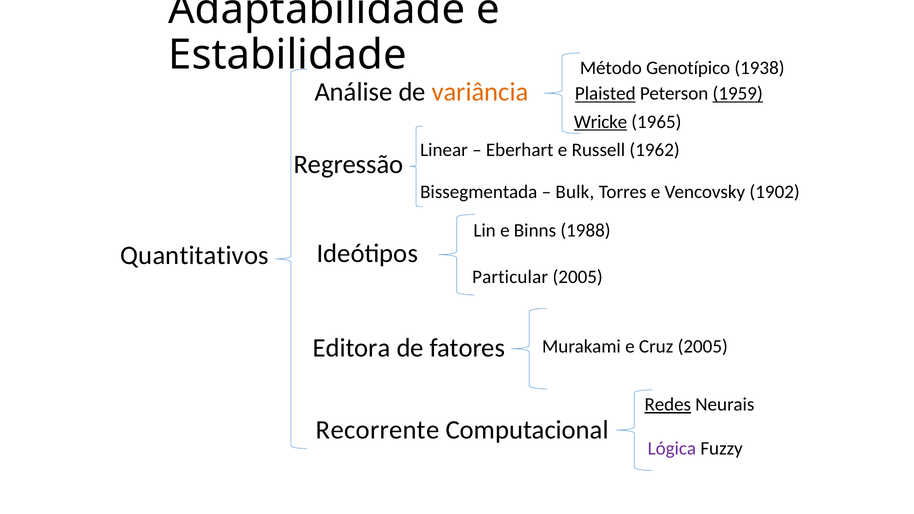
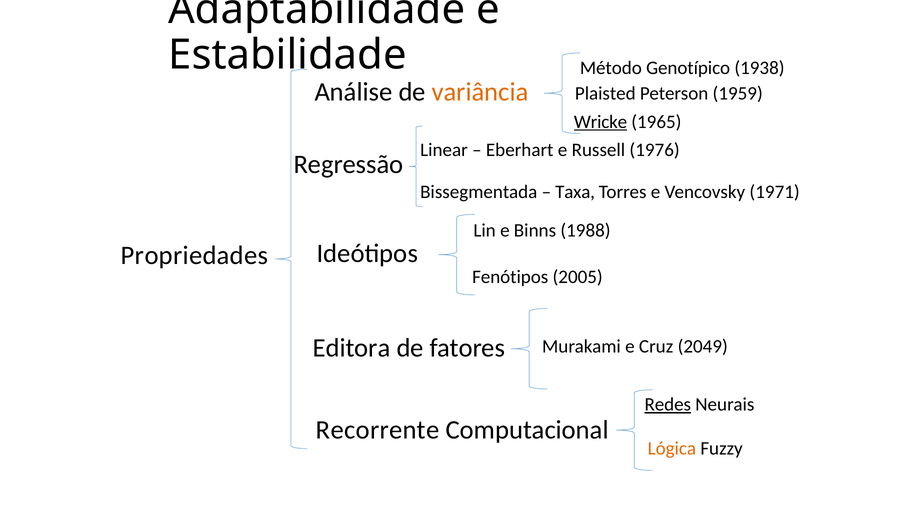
Plaisted underline: present -> none
1959 underline: present -> none
1962: 1962 -> 1976
Bulk: Bulk -> Taxa
1902: 1902 -> 1971
Quantitativos: Quantitativos -> Propriedades
Particular: Particular -> Fenótipos
Cruz 2005: 2005 -> 2049
Lógica colour: purple -> orange
